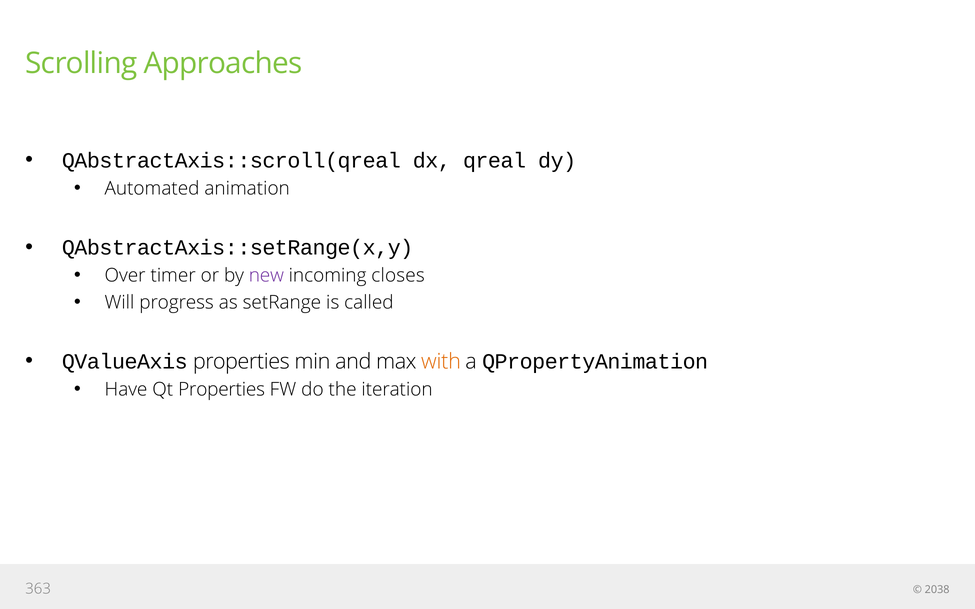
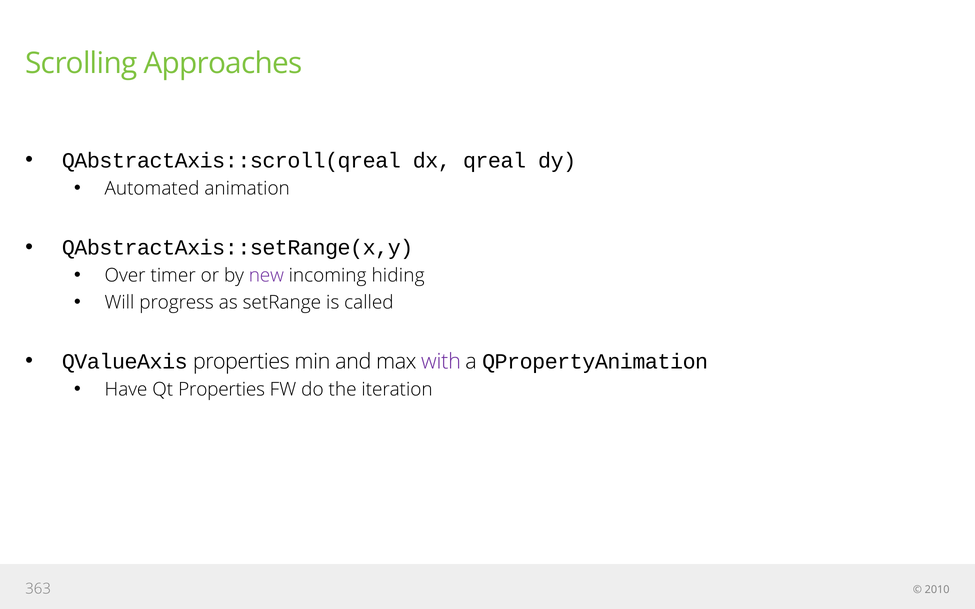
closes: closes -> hiding
with colour: orange -> purple
2038: 2038 -> 2010
